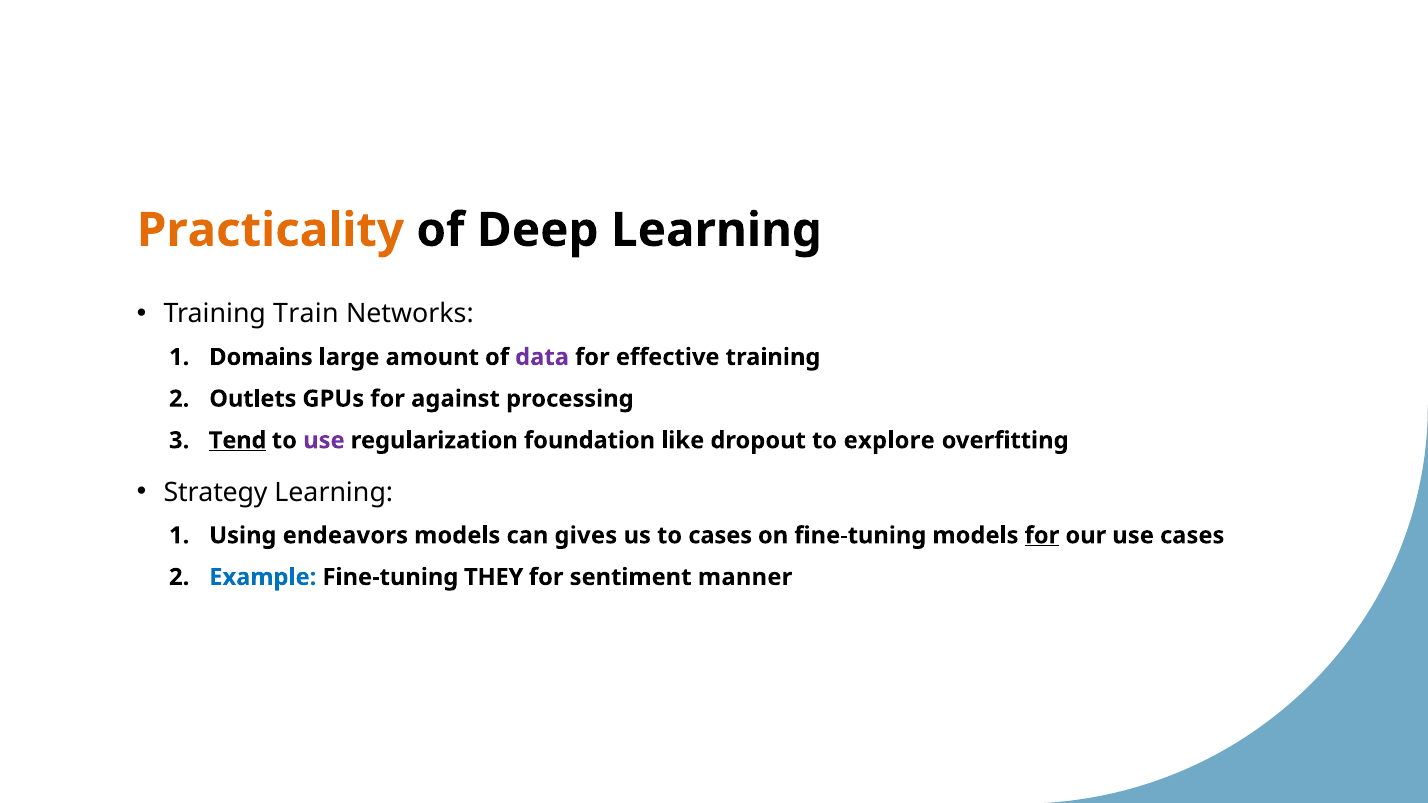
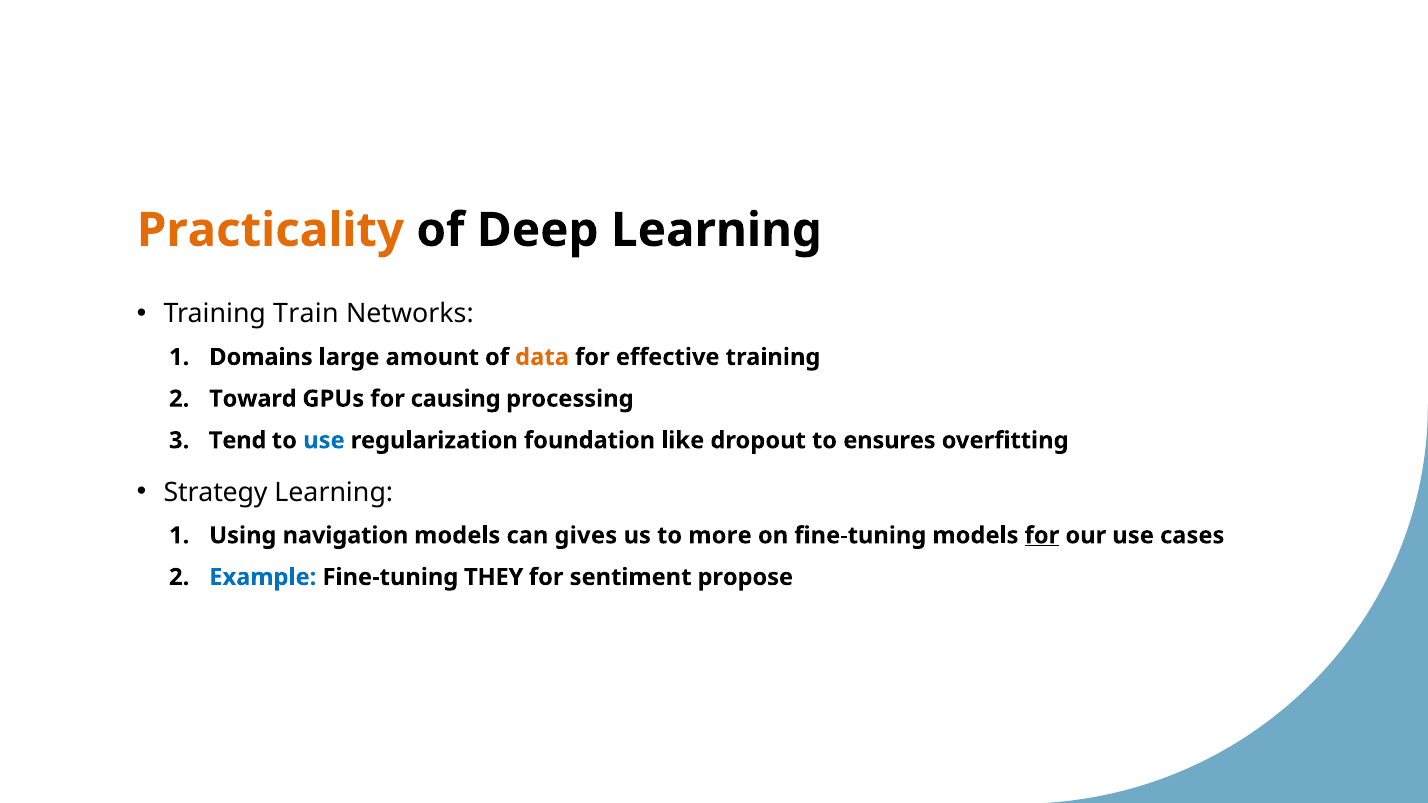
data colour: purple -> orange
Outlets: Outlets -> Toward
against: against -> causing
Tend underline: present -> none
use at (324, 441) colour: purple -> blue
explore: explore -> ensures
endeavors: endeavors -> navigation
to cases: cases -> more
manner: manner -> propose
